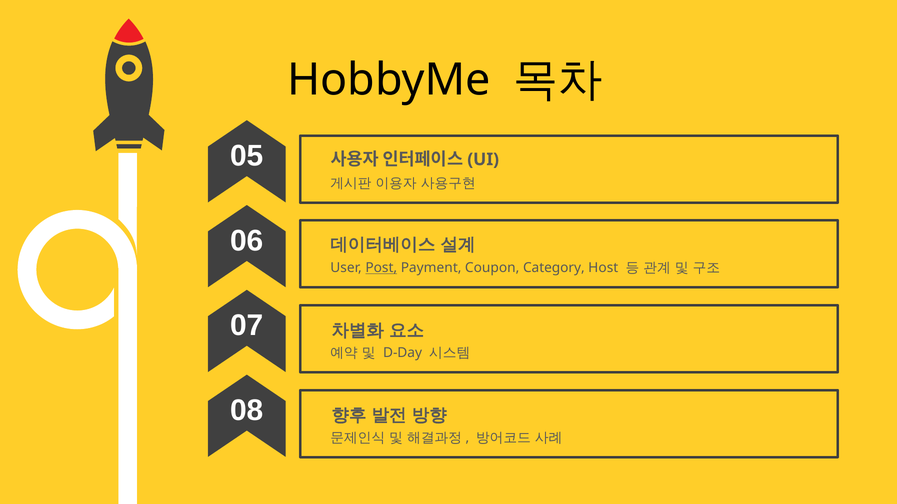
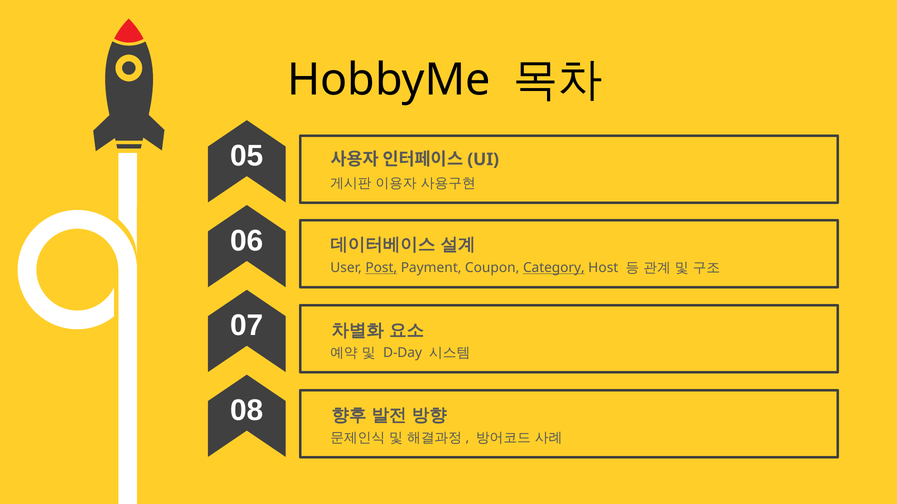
Category underline: none -> present
